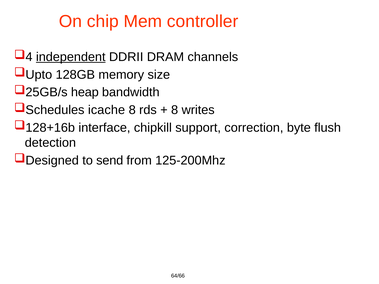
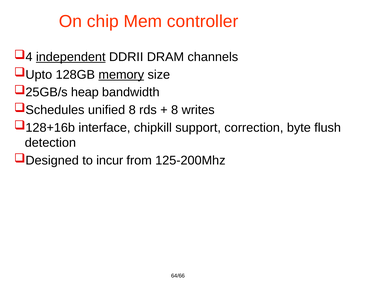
memory underline: none -> present
icache: icache -> unified
send: send -> incur
